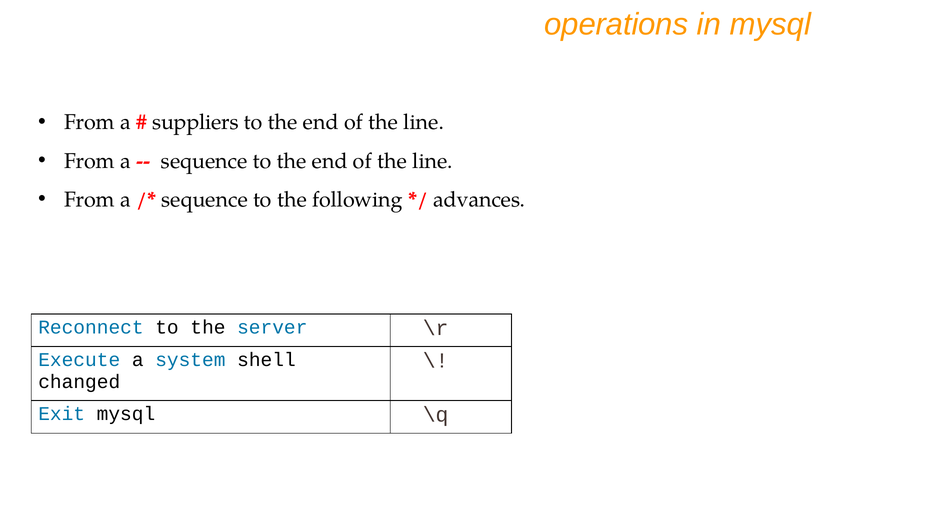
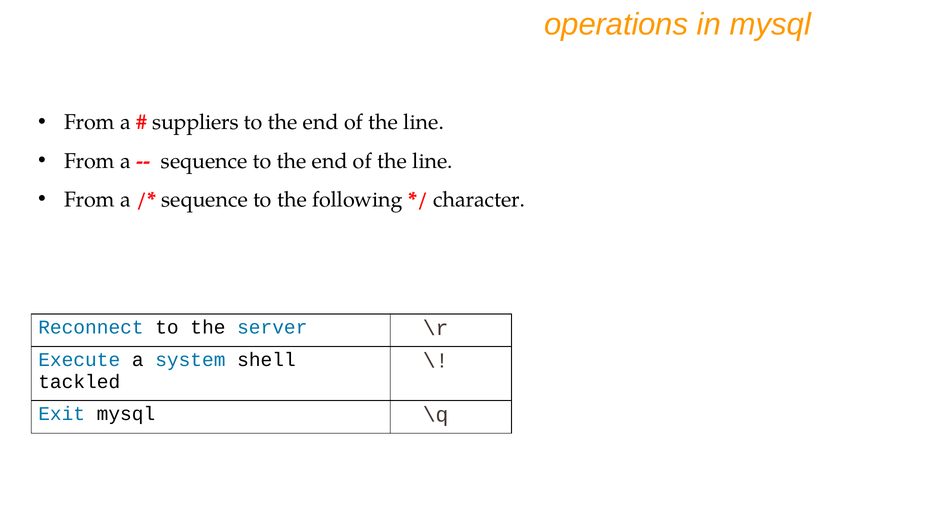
advances: advances -> character
changed: changed -> tackled
